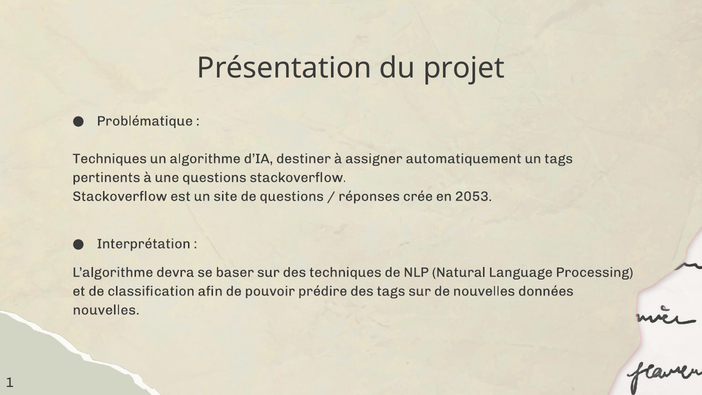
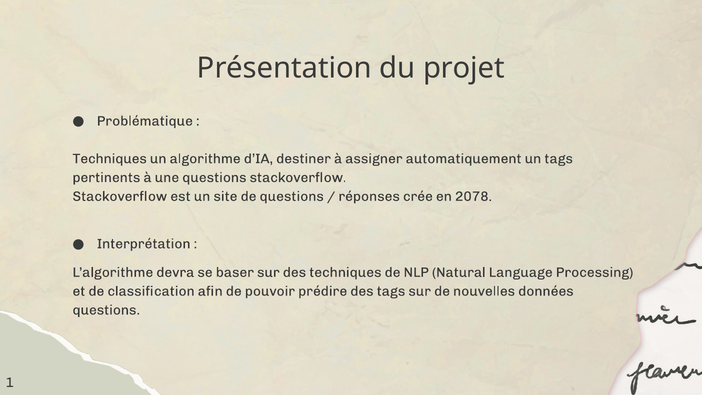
2053: 2053 -> 2078
nouvelles at (106, 310): nouvelles -> questions
